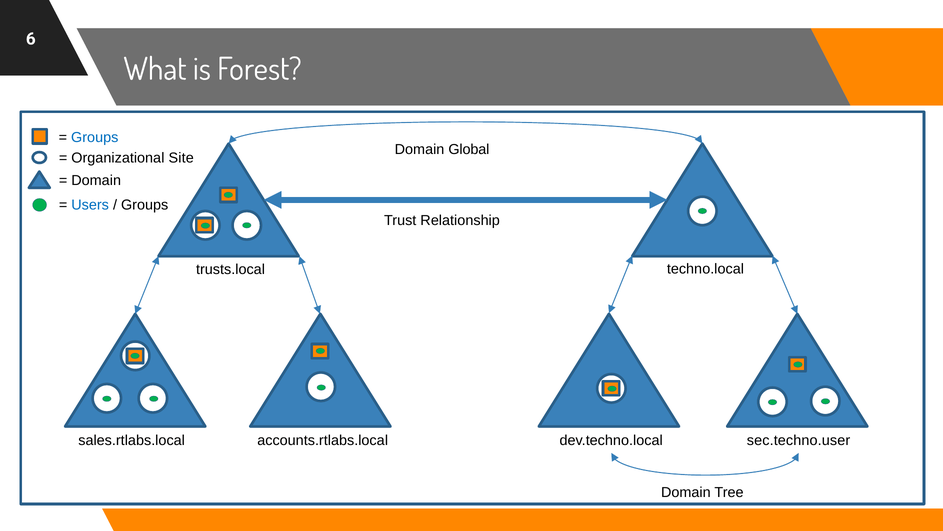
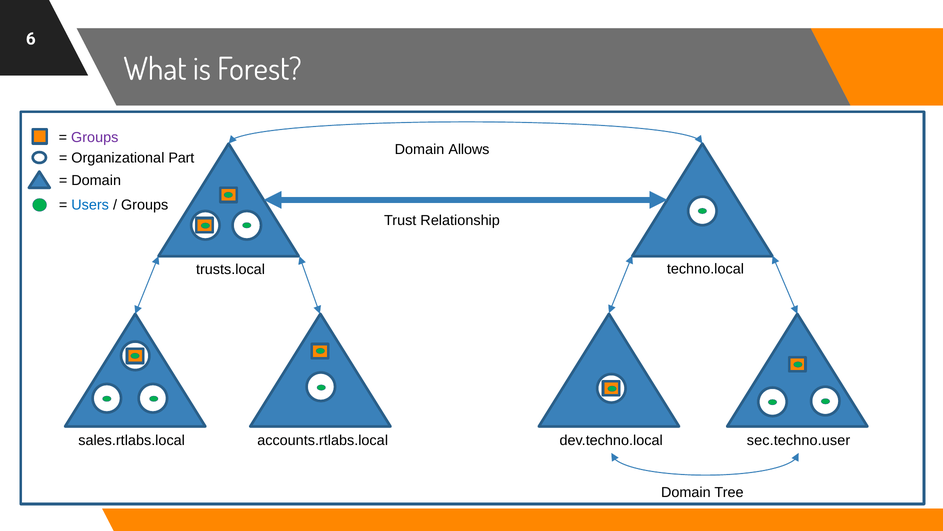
Groups at (95, 137) colour: blue -> purple
Global: Global -> Allows
Site: Site -> Part
